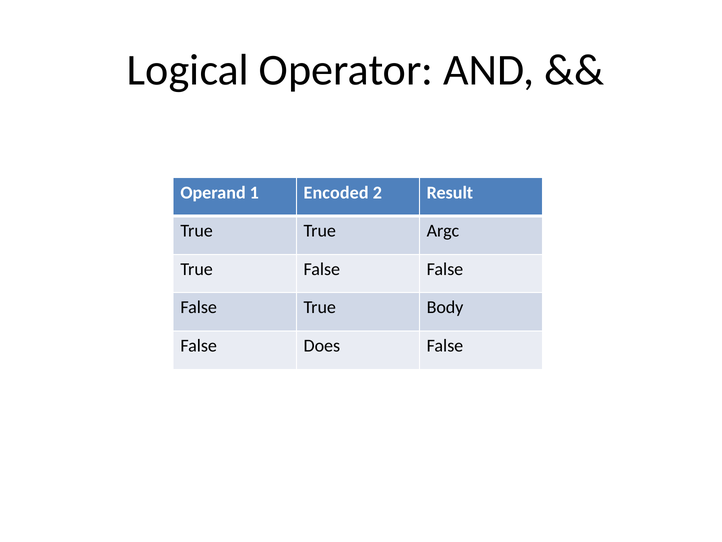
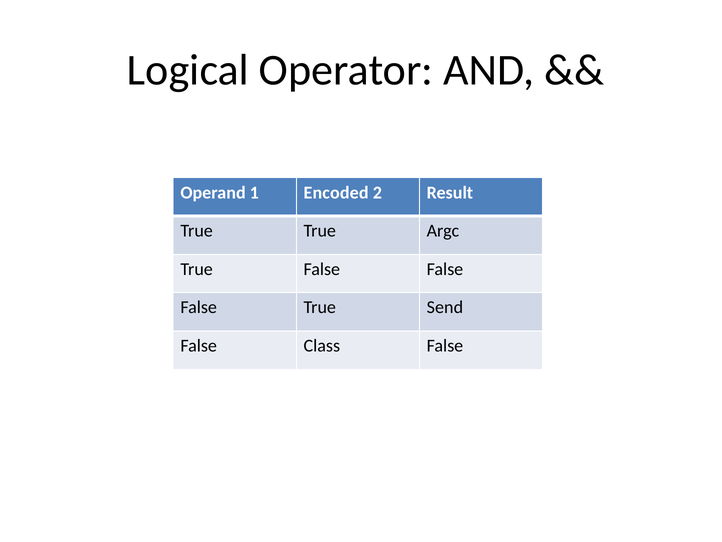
Body: Body -> Send
Does: Does -> Class
